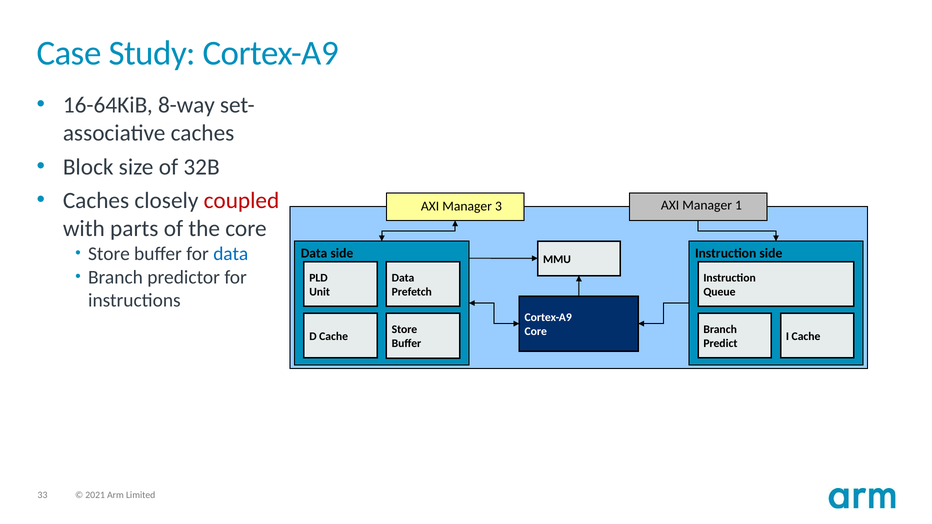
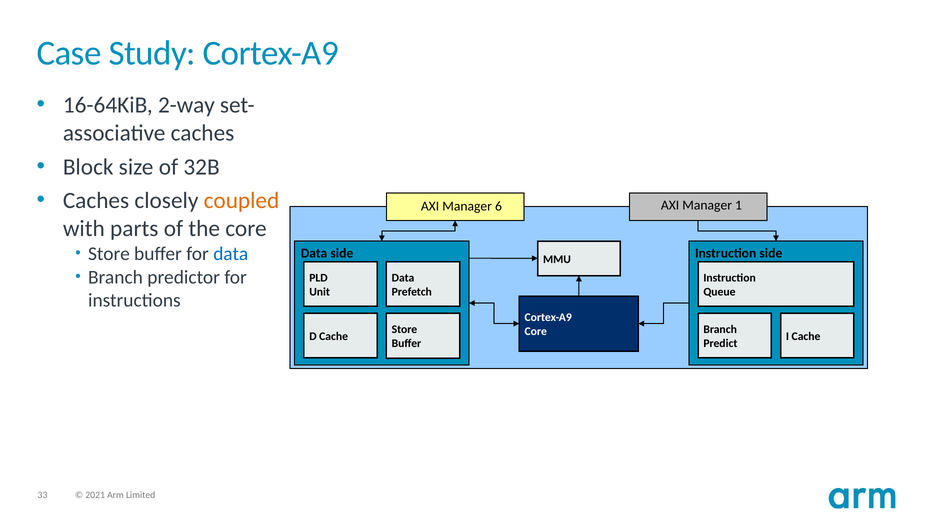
8-way: 8-way -> 2-way
coupled colour: red -> orange
3: 3 -> 6
